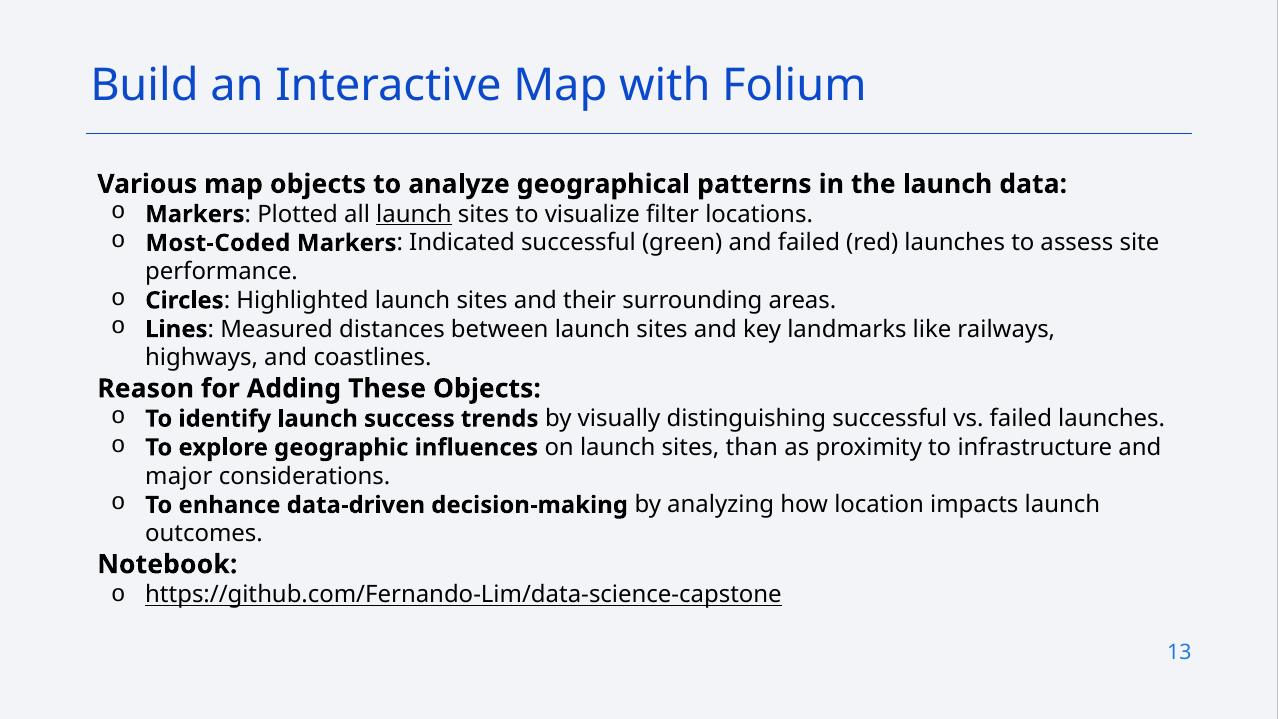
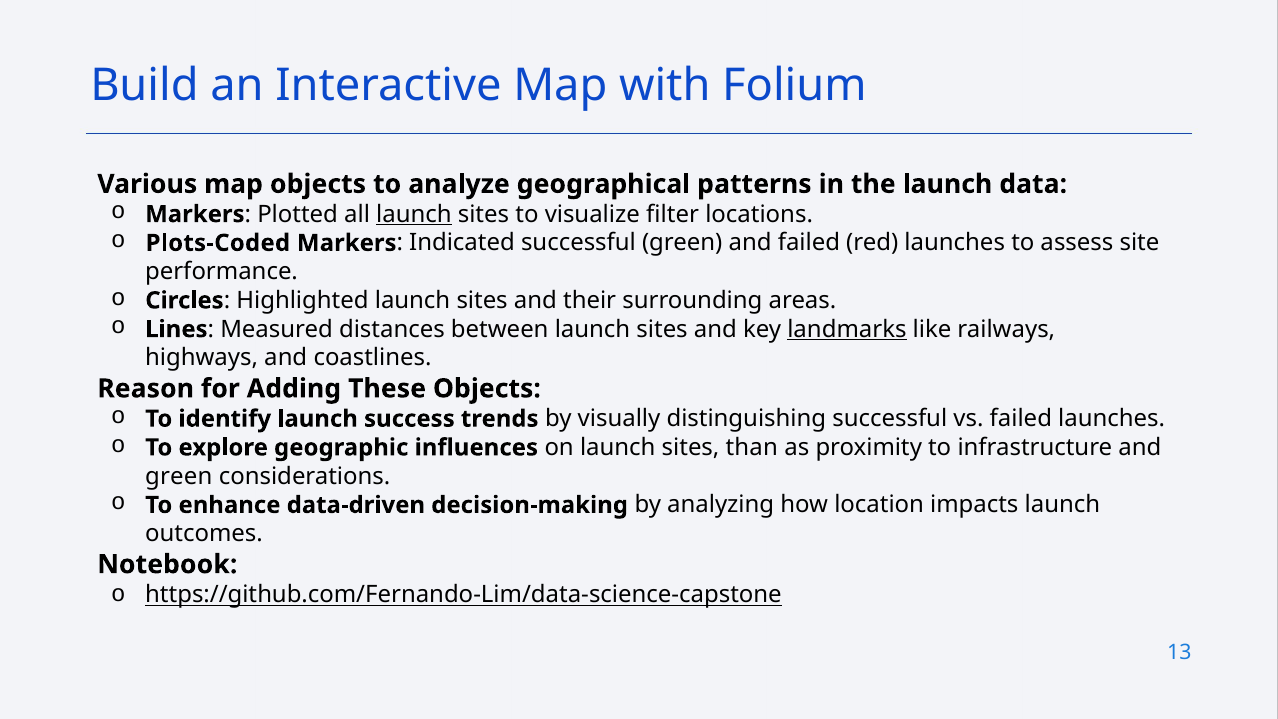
Most-Coded: Most-Coded -> Plots-Coded
landmarks underline: none -> present
major at (179, 476): major -> green
